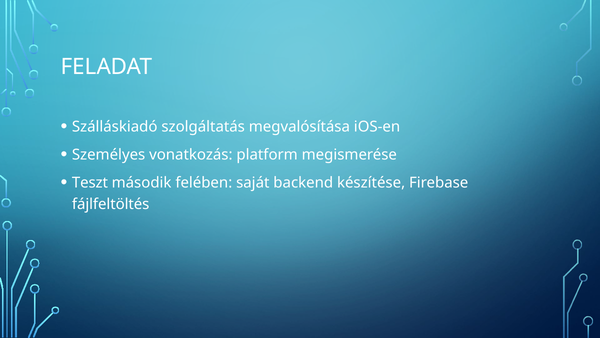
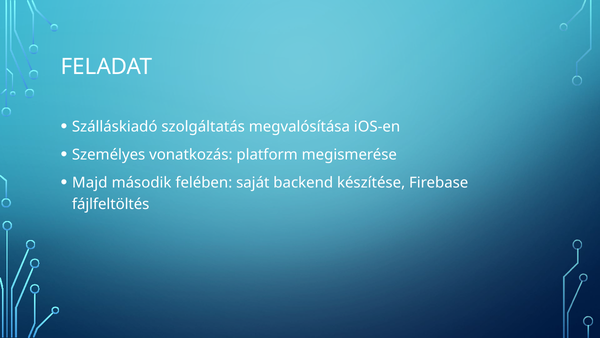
Teszt: Teszt -> Majd
